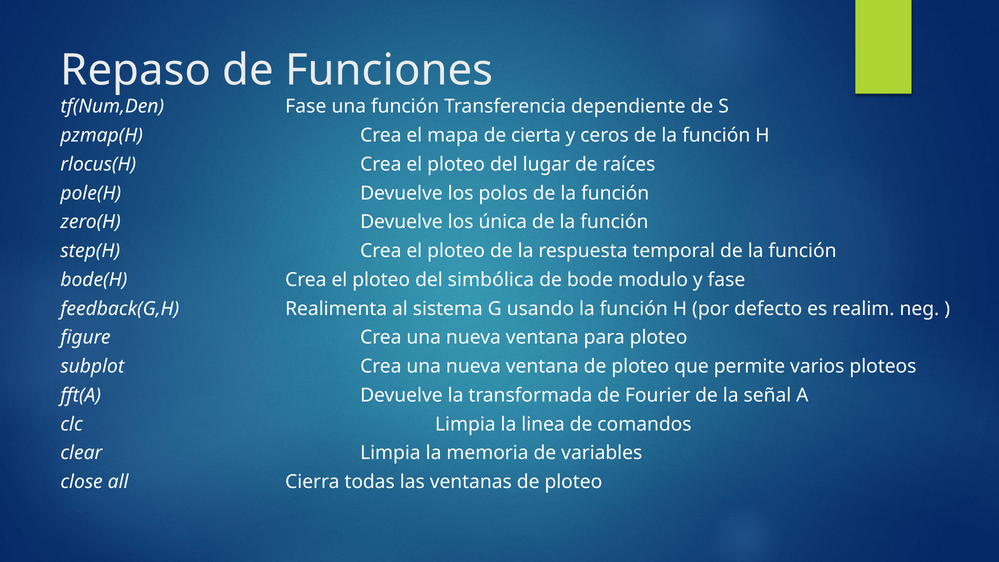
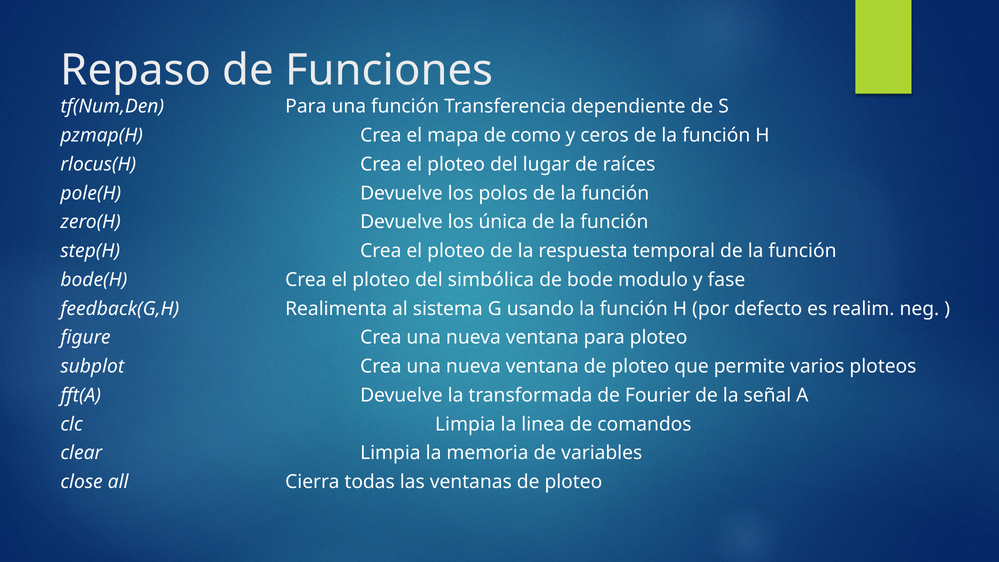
tf(Num,Den Fase: Fase -> Para
cierta: cierta -> como
